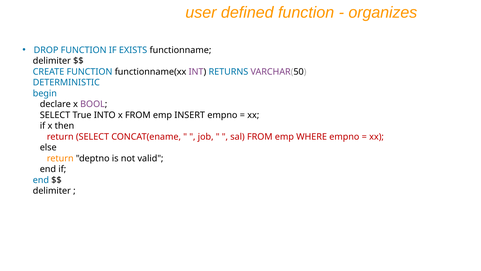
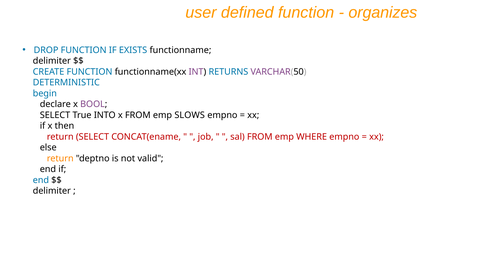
INSERT: INSERT -> SLOWS
